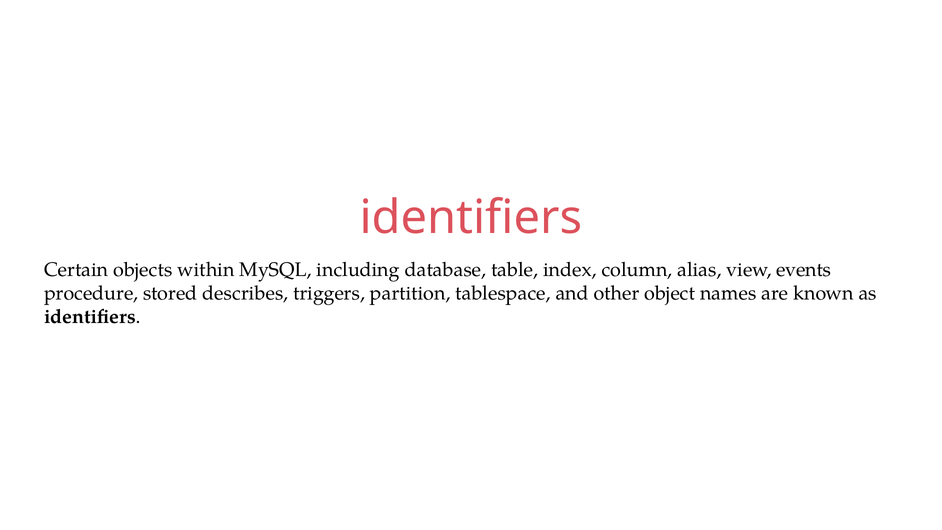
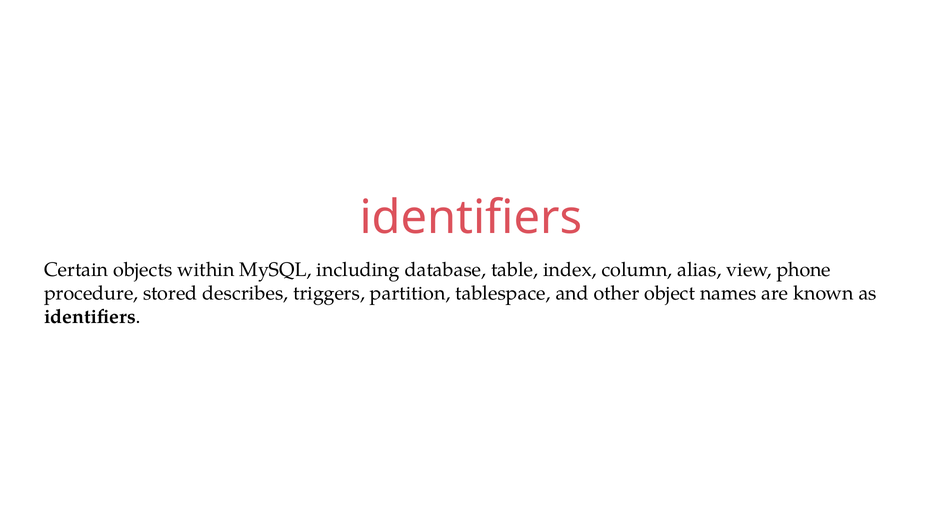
events: events -> phone
